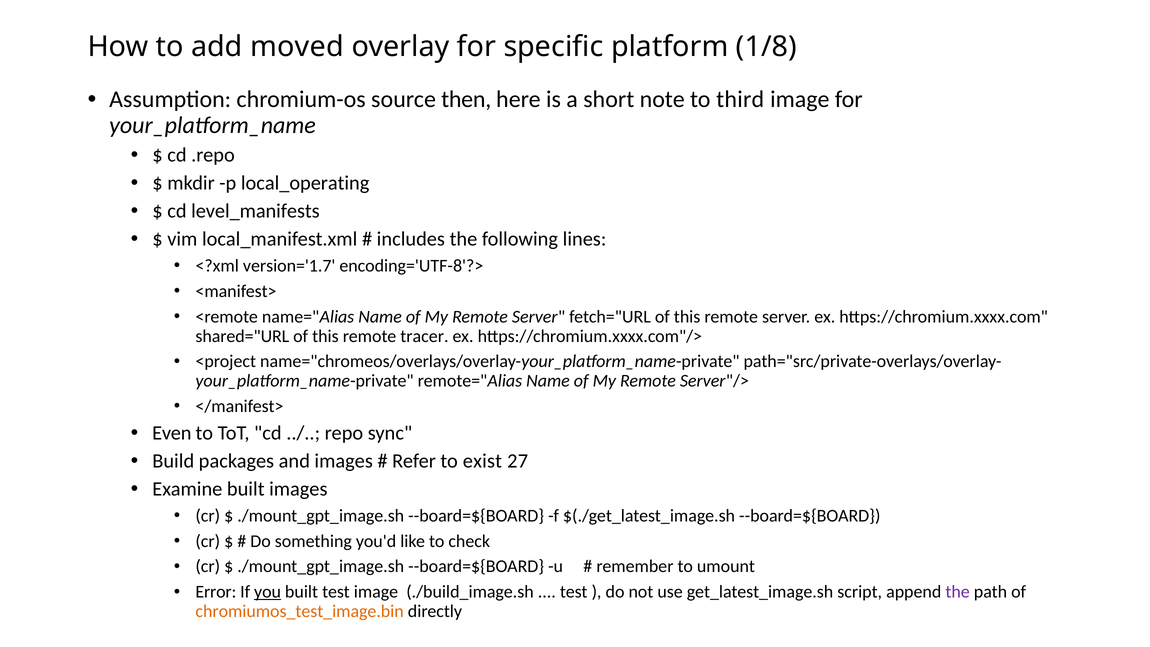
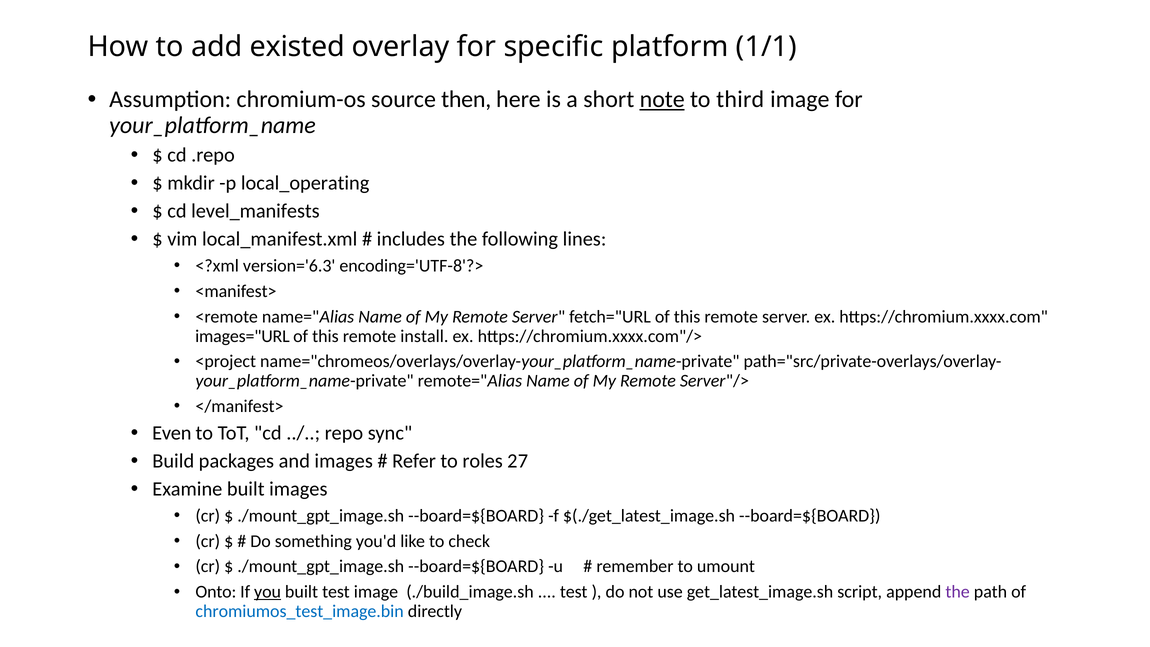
moved: moved -> existed
1/8: 1/8 -> 1/1
note underline: none -> present
version='1.7: version='1.7 -> version='6.3
shared="URL: shared="URL -> images="URL
tracer: tracer -> install
exist: exist -> roles
Error: Error -> Onto
chromiumos_test_image.bin colour: orange -> blue
